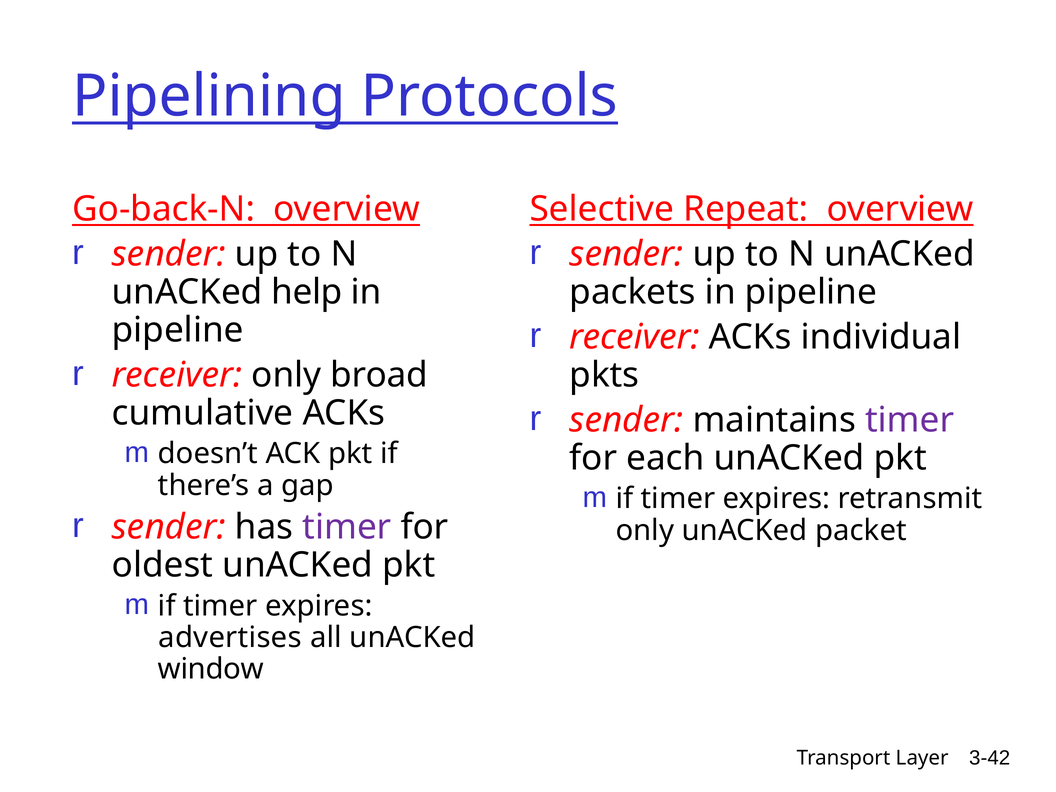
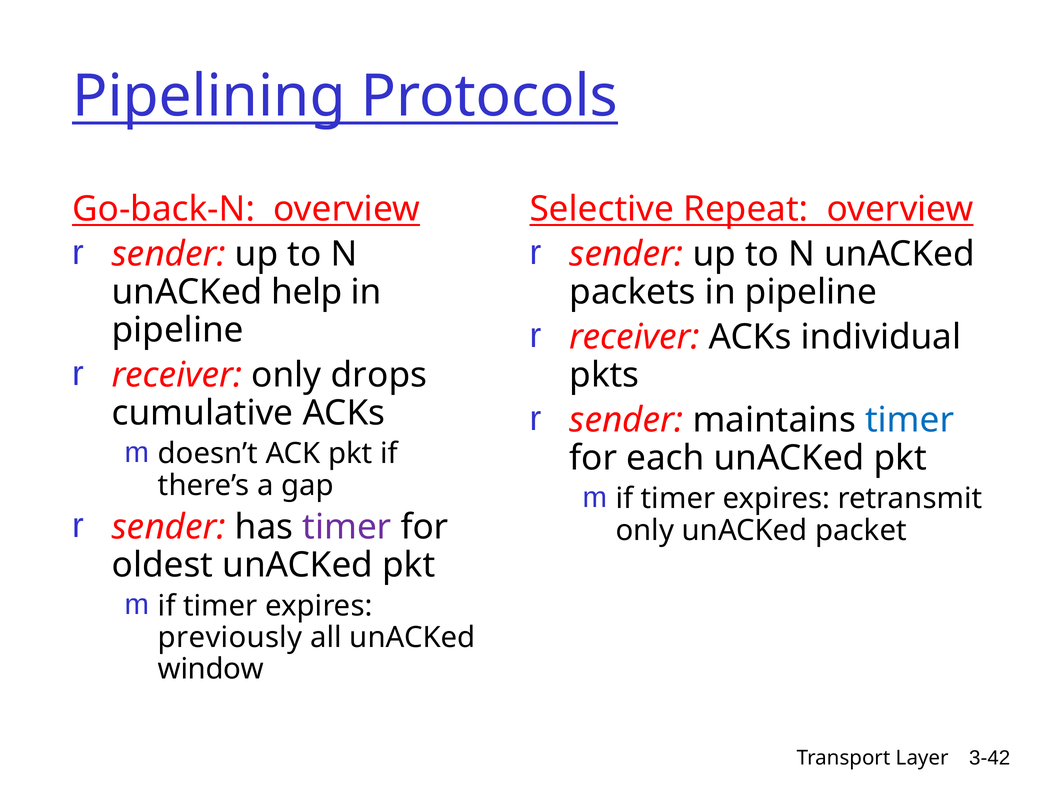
broad: broad -> drops
timer at (910, 420) colour: purple -> blue
advertises: advertises -> previously
